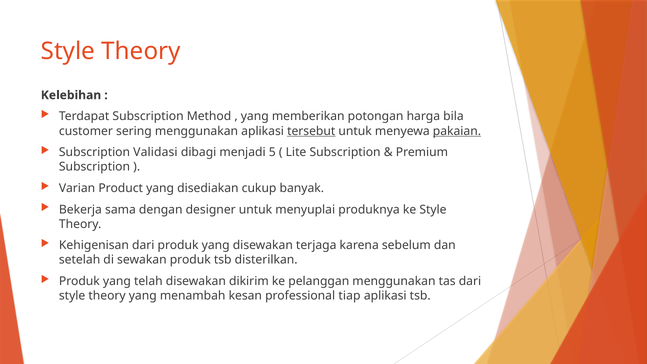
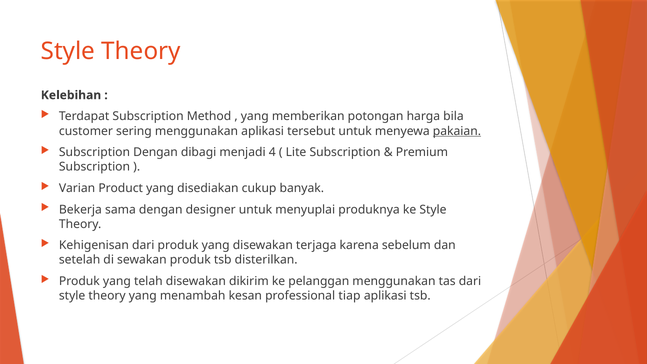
tersebut underline: present -> none
Subscription Validasi: Validasi -> Dengan
5: 5 -> 4
